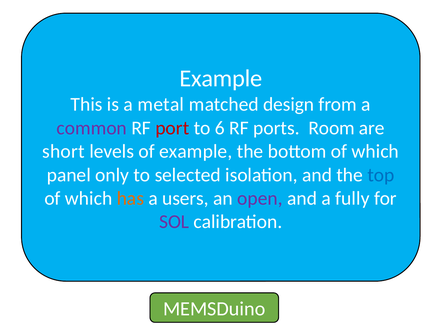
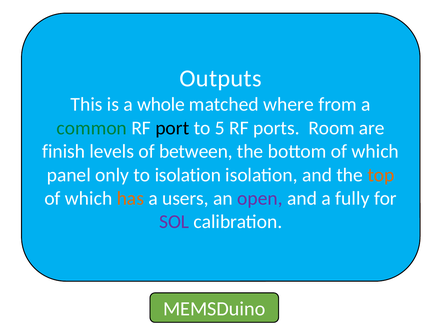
Example at (221, 78): Example -> Outputs
metal: metal -> whole
design: design -> where
common colour: purple -> green
port colour: red -> black
6: 6 -> 5
short: short -> finish
of example: example -> between
to selected: selected -> isolation
top colour: blue -> orange
